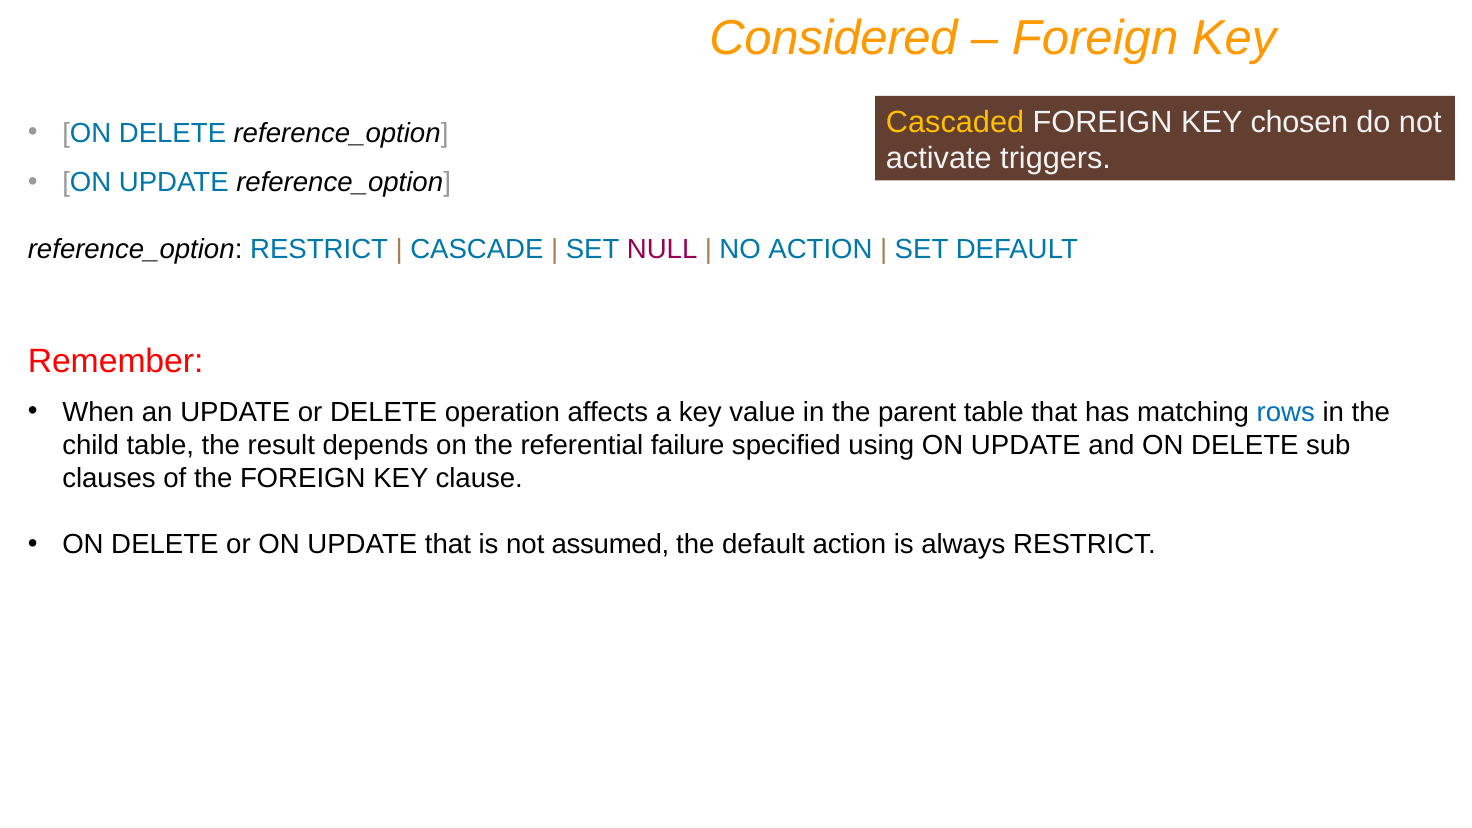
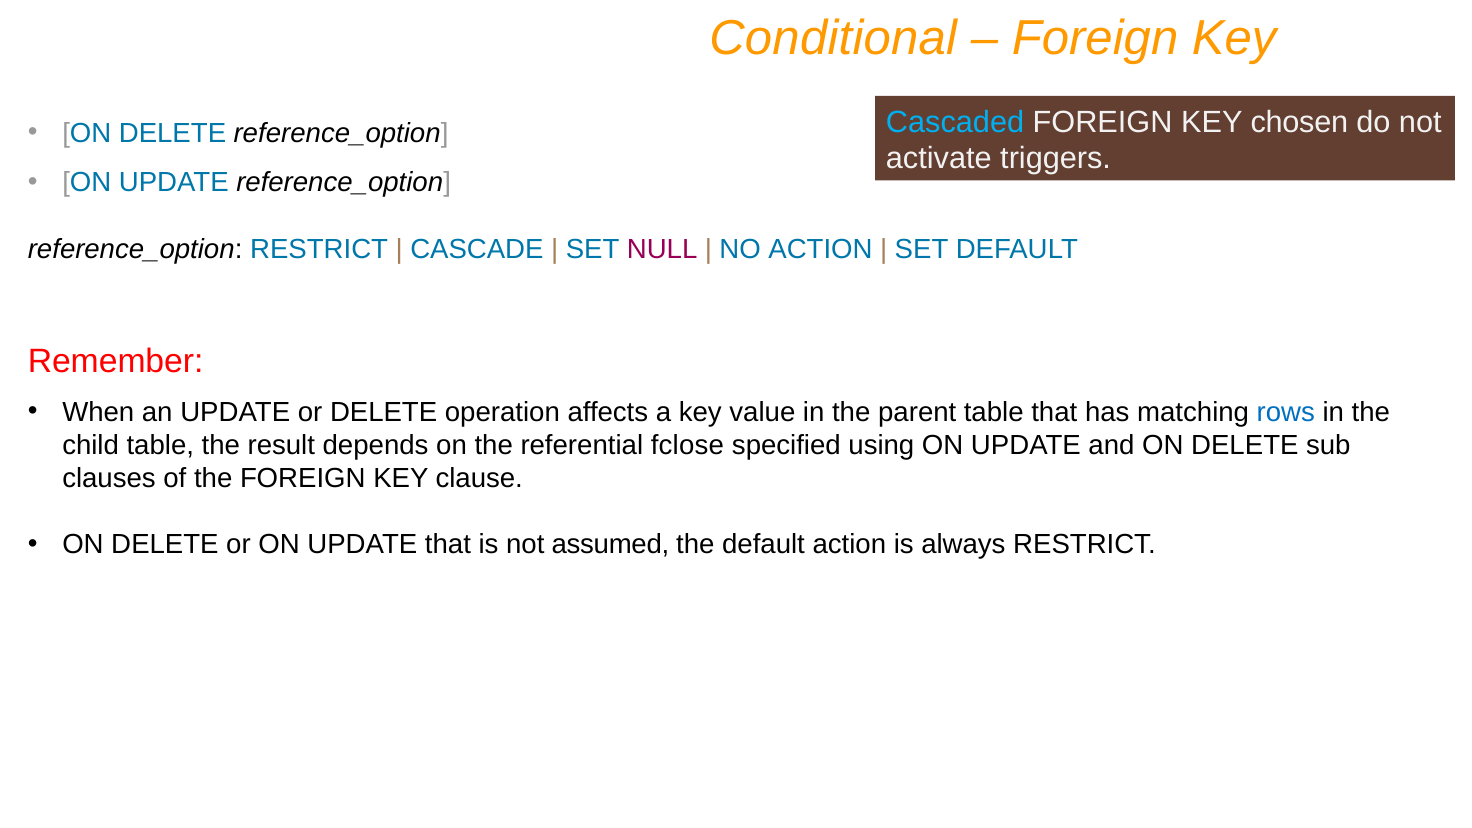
Considered: Considered -> Conditional
Cascaded colour: yellow -> light blue
failure: failure -> fclose
